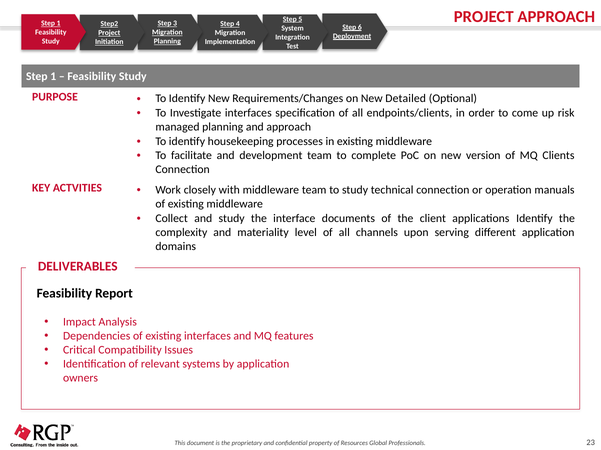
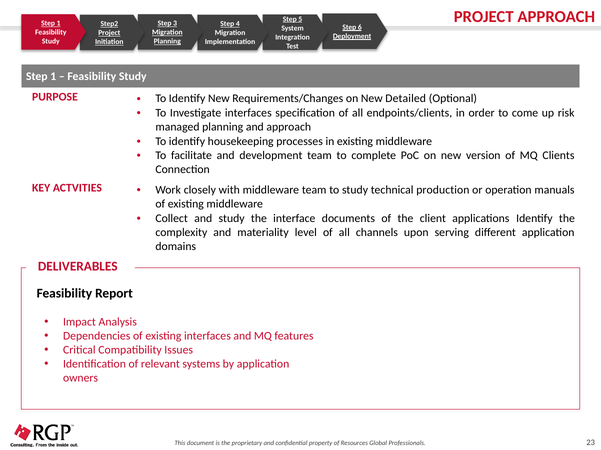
technical connection: connection -> production
